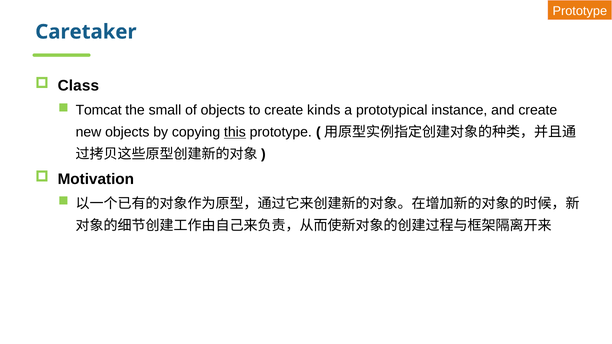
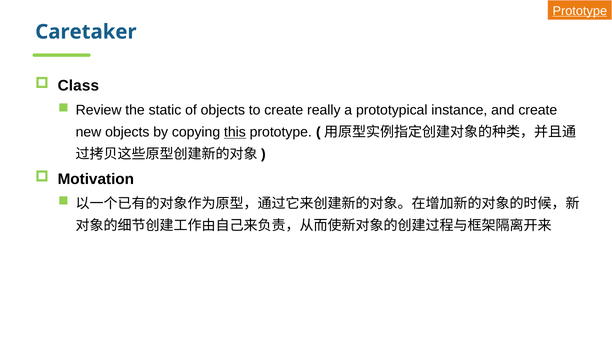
Prototype at (580, 11) underline: none -> present
Tomcat: Tomcat -> Review
small: small -> static
kinds: kinds -> really
